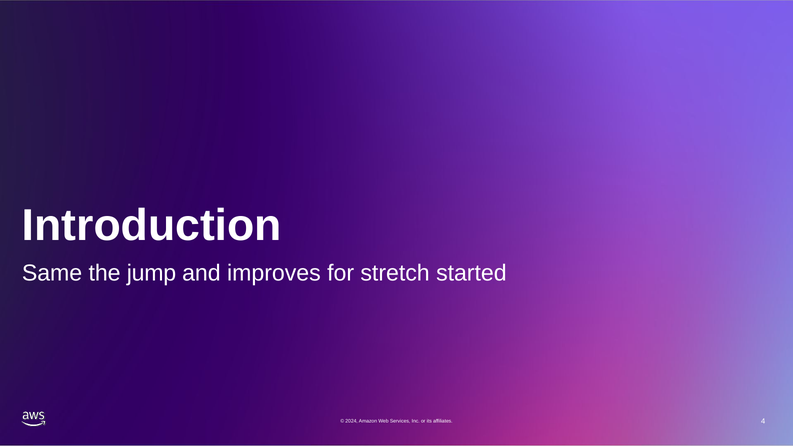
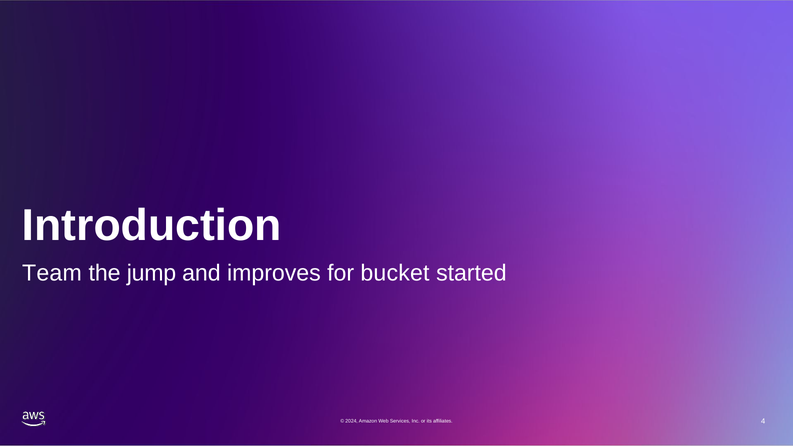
Same: Same -> Team
stretch: stretch -> bucket
